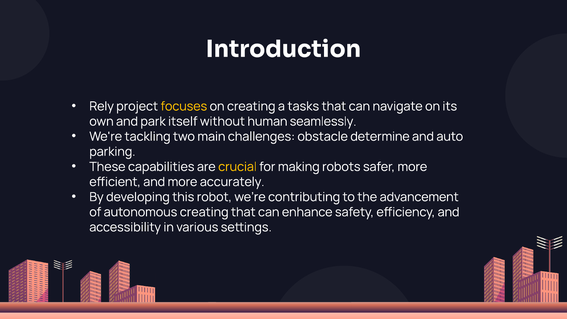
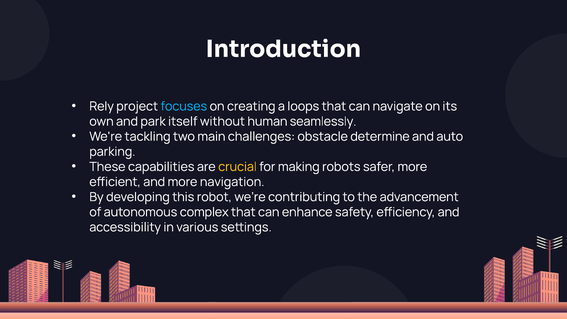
focuses colour: yellow -> light blue
tasks: tasks -> loops
accurately: accurately -> navigation
autonomous creating: creating -> complex
